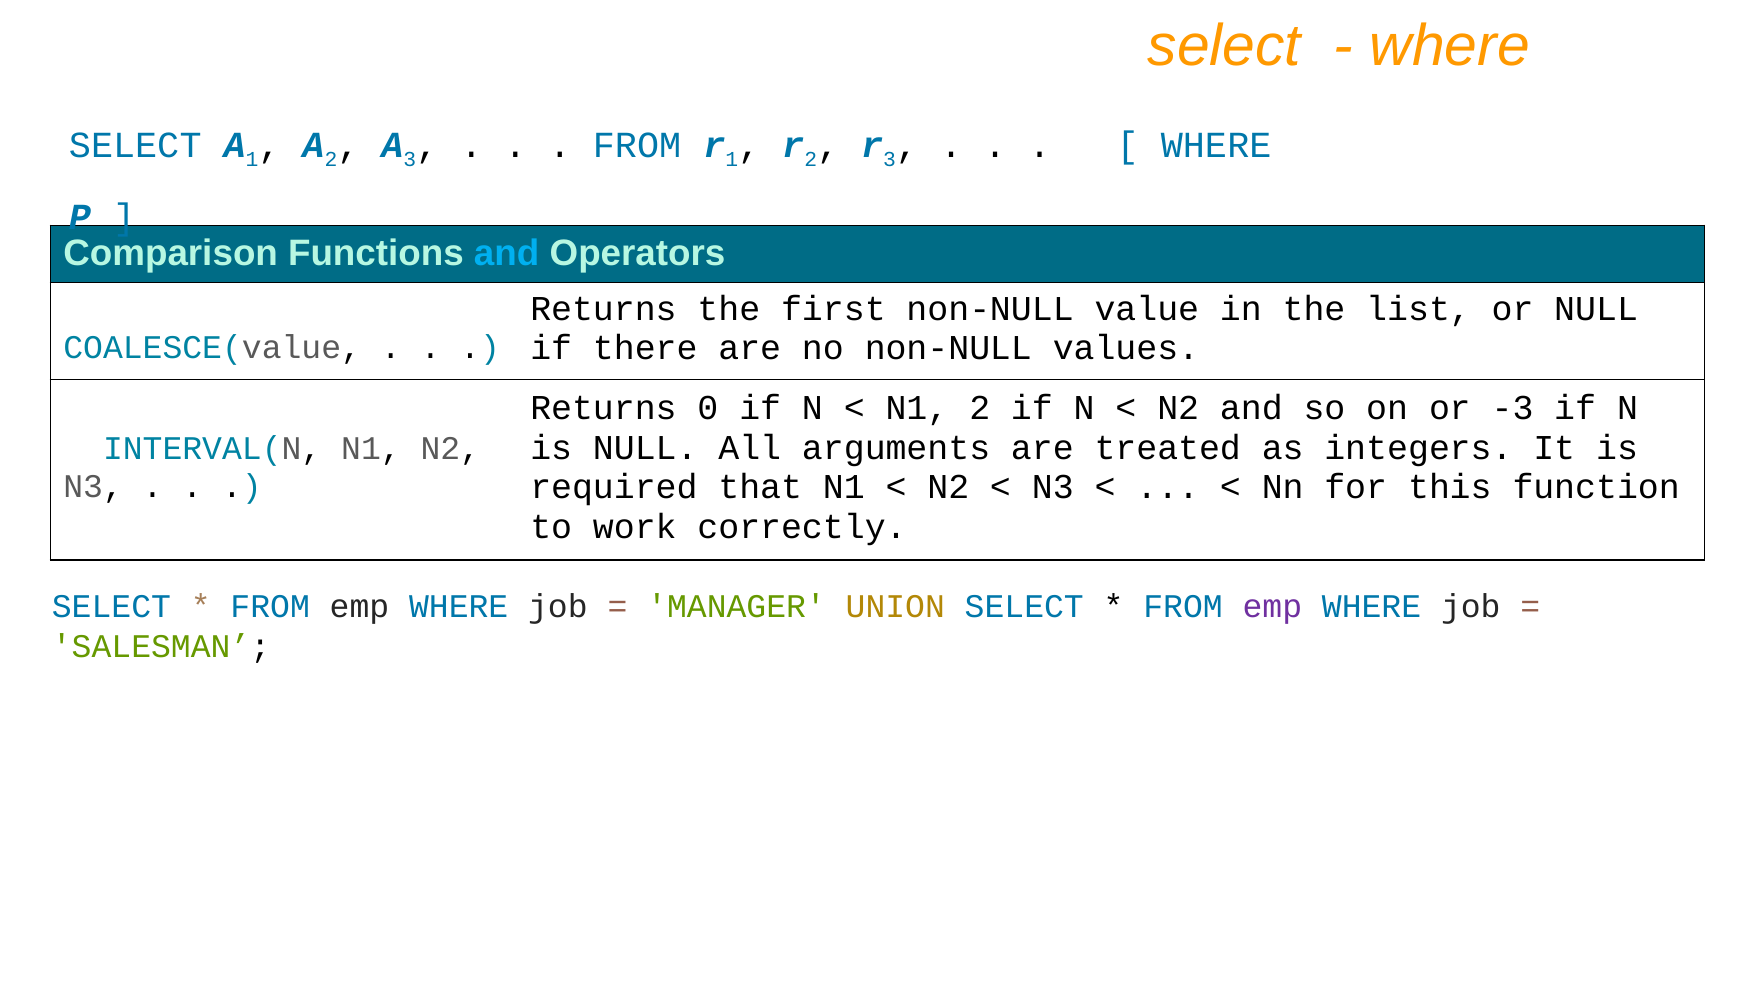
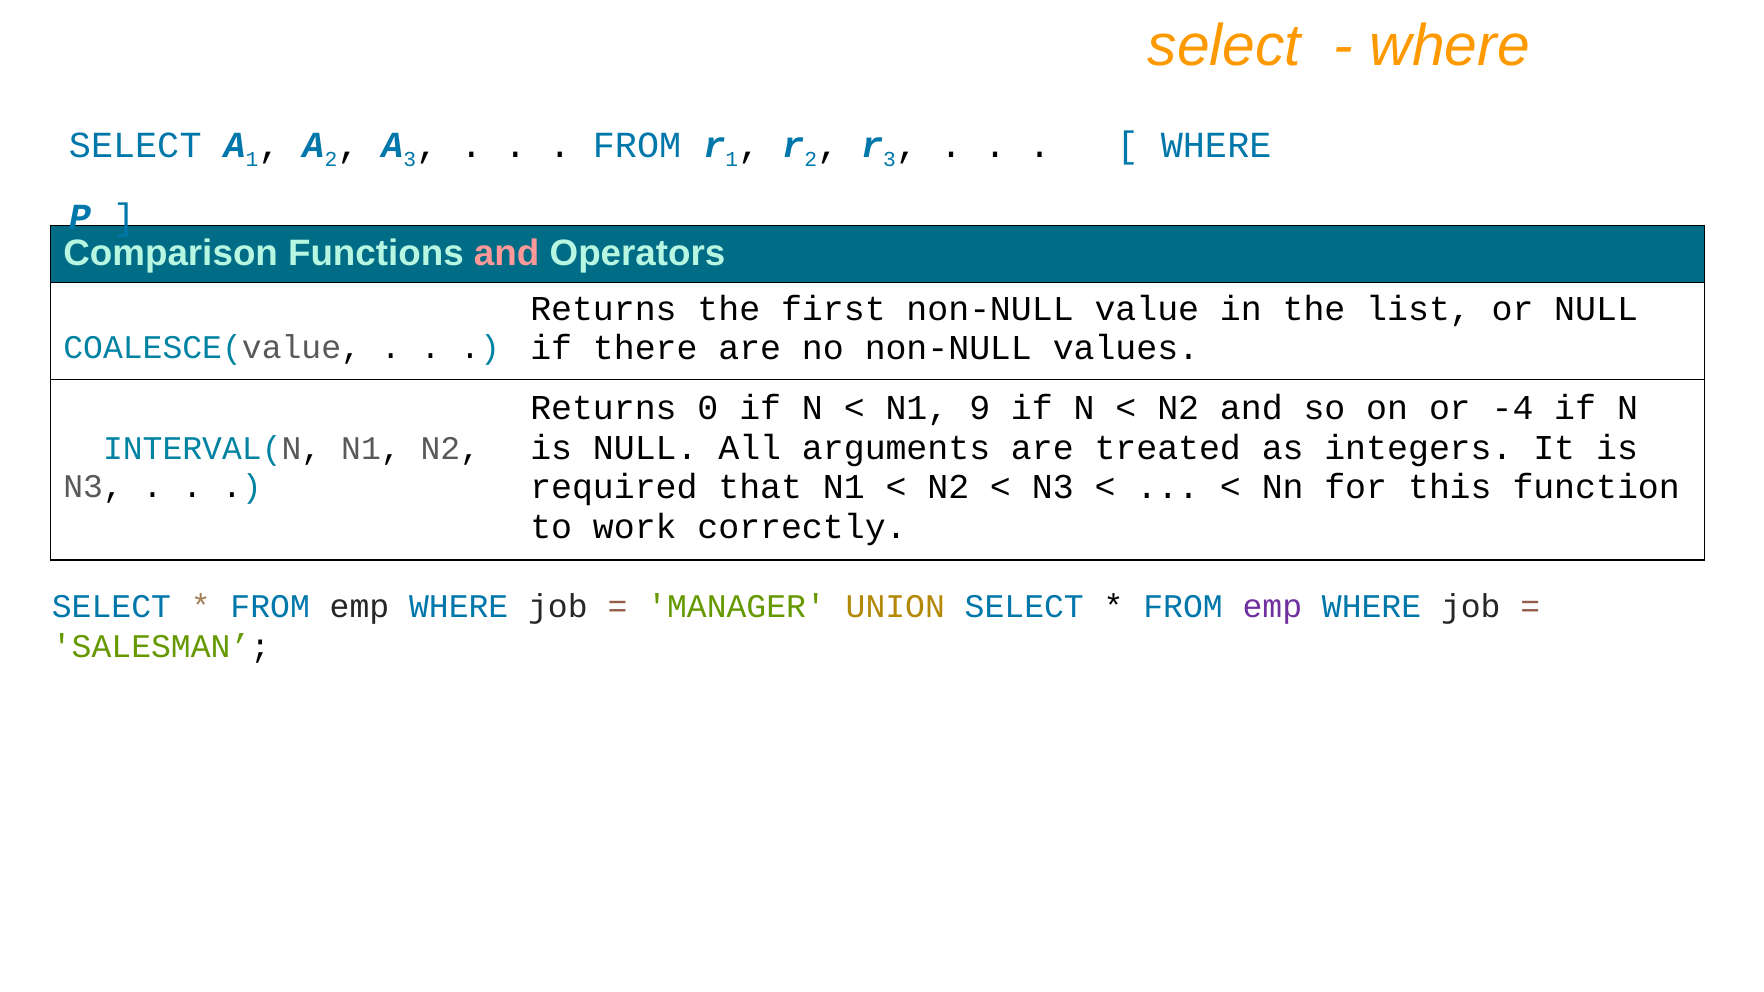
and at (507, 253) colour: light blue -> pink
N1 2: 2 -> 9
-3: -3 -> -4
